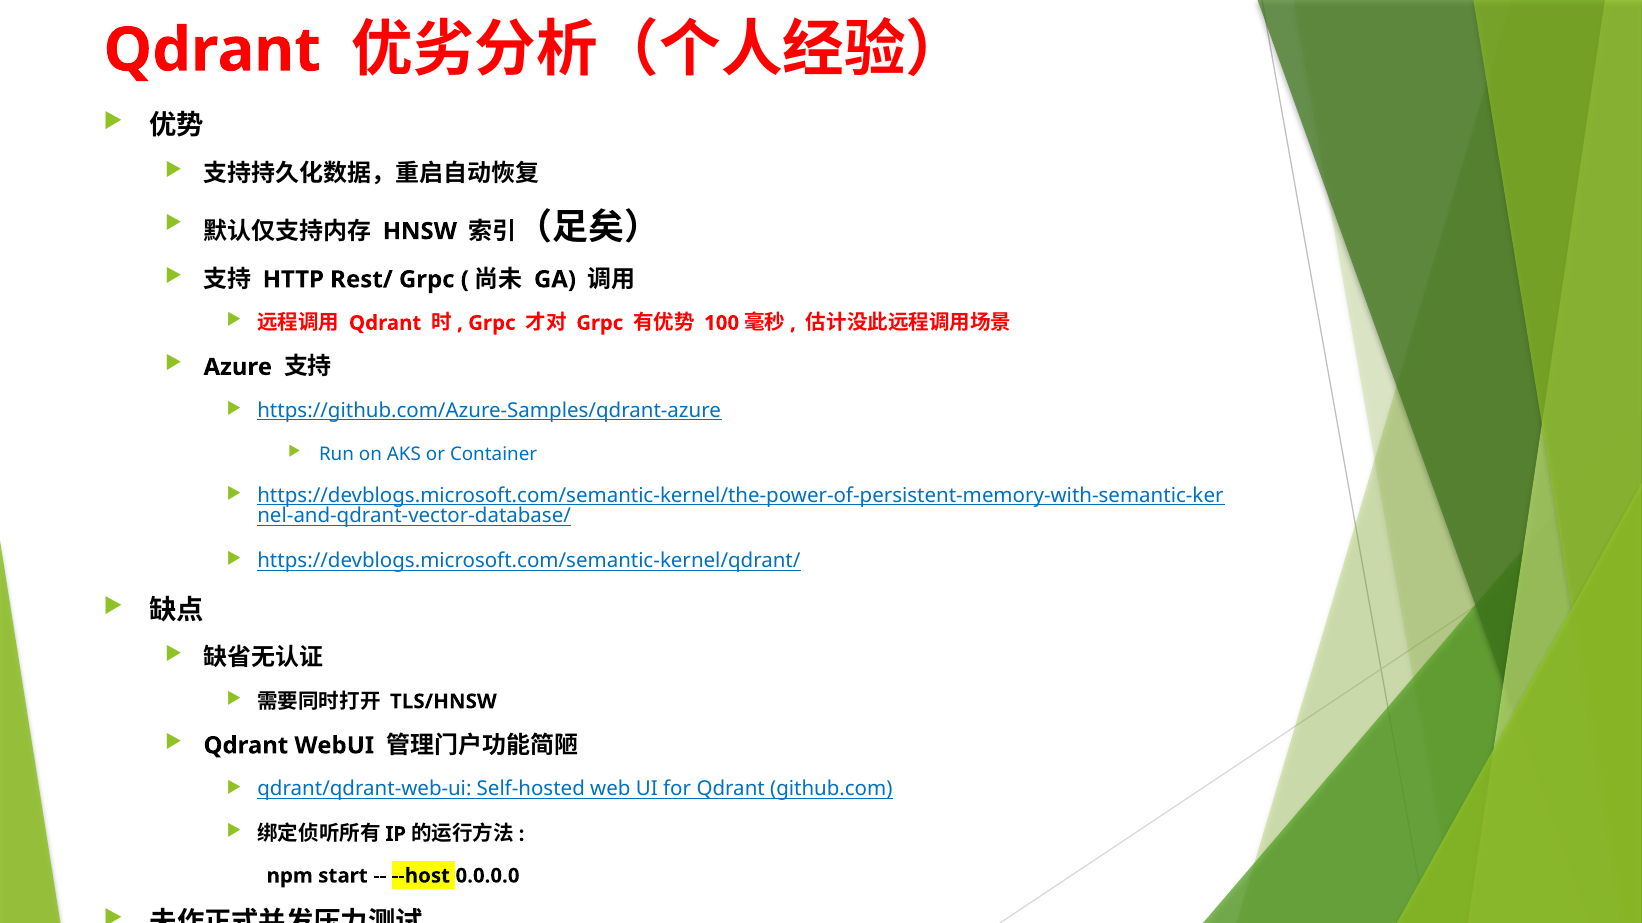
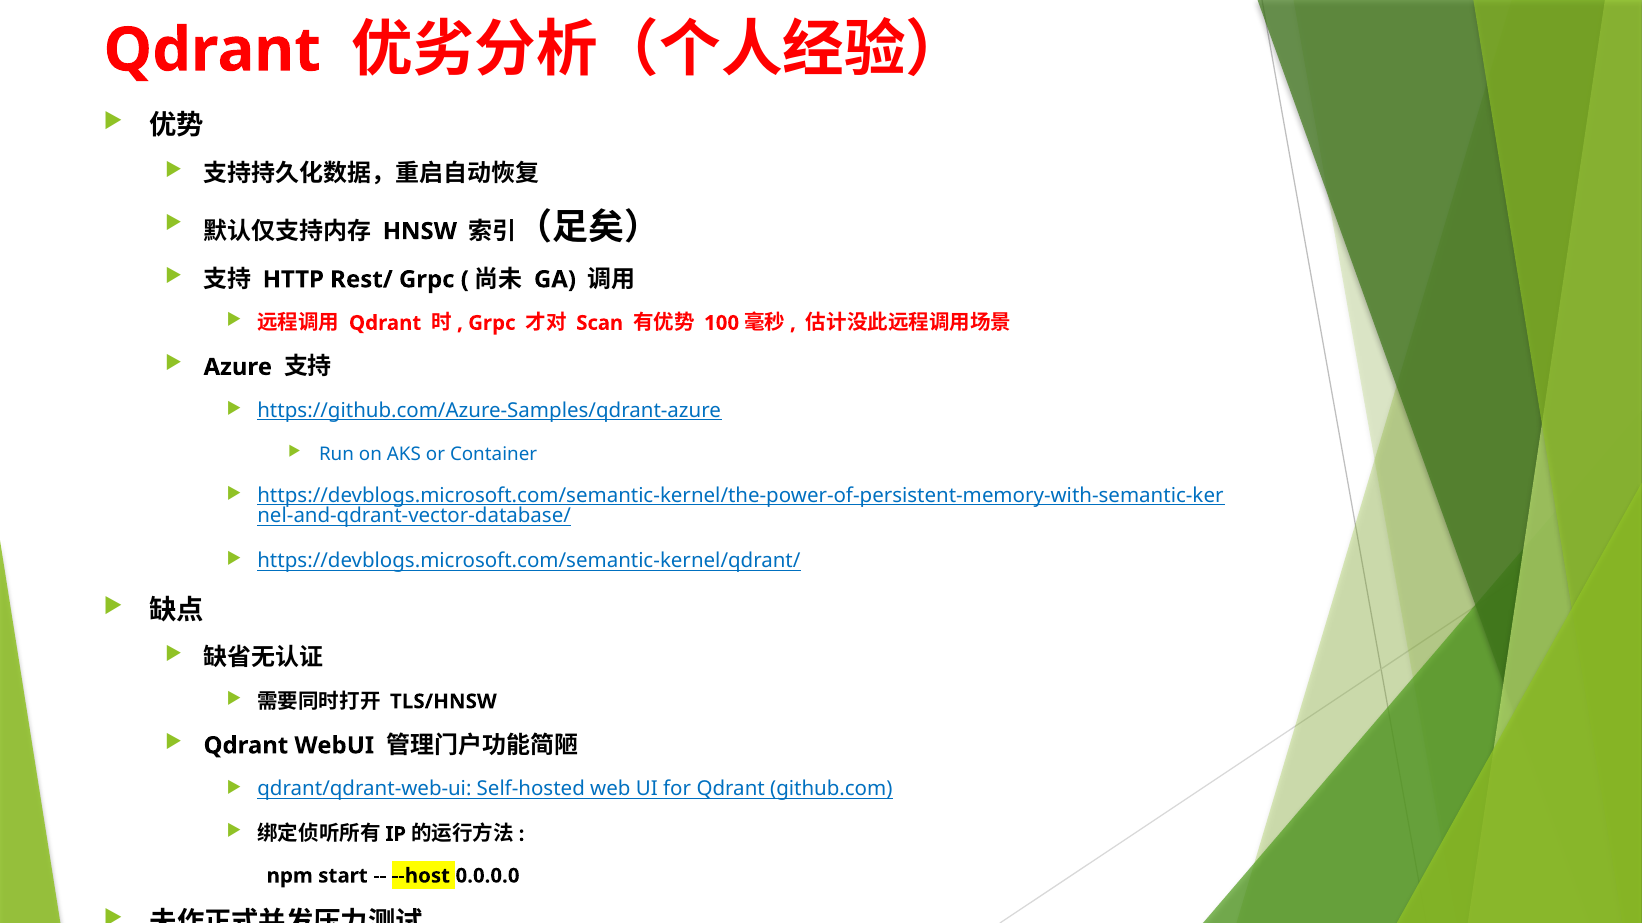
Grpc at (600, 323): Grpc -> Scan
